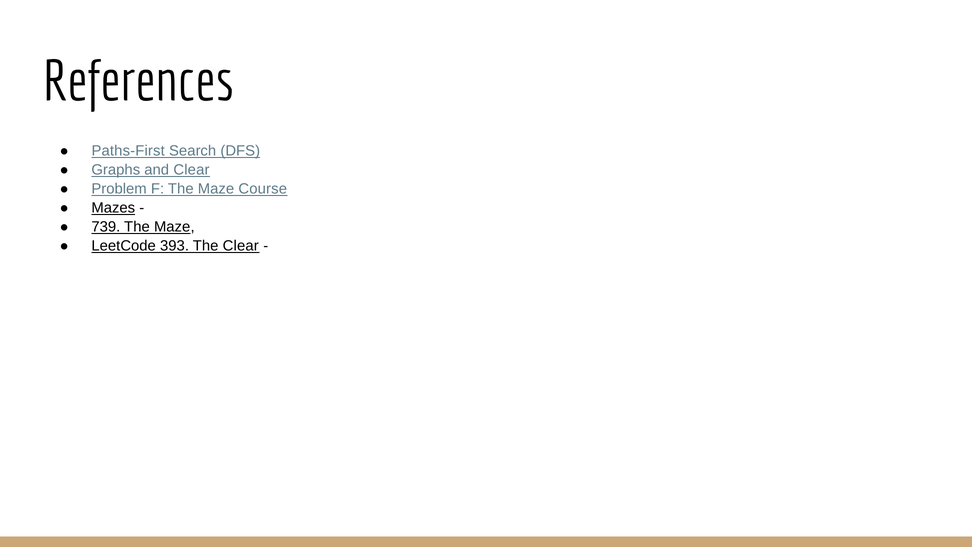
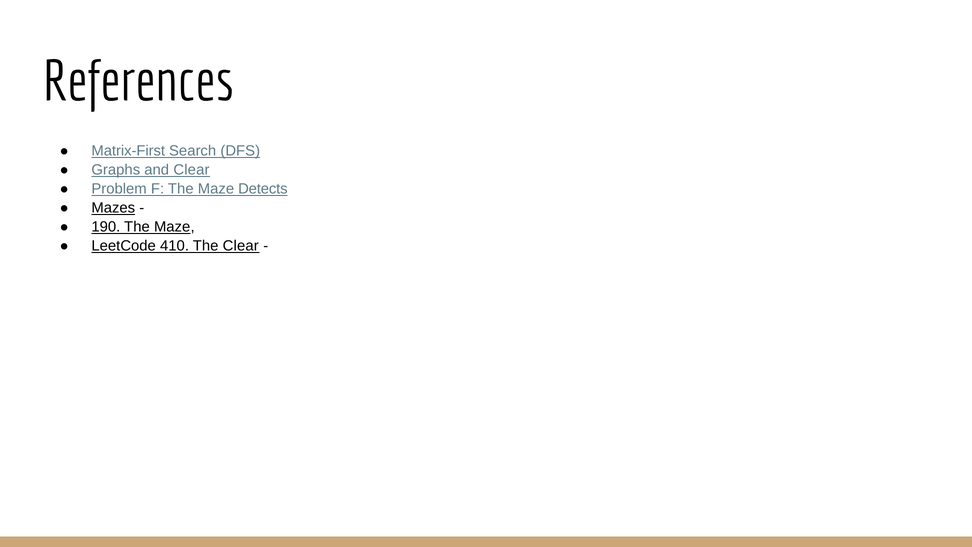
Paths-First: Paths-First -> Matrix-First
Course: Course -> Detects
739: 739 -> 190
393: 393 -> 410
